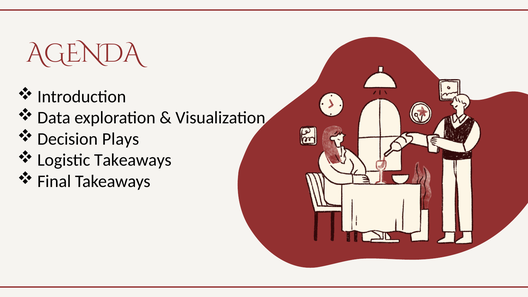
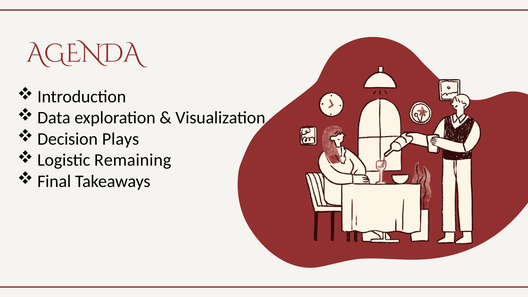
Logistic Takeaways: Takeaways -> Remaining
